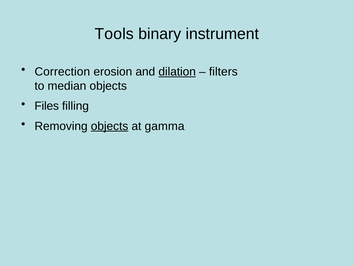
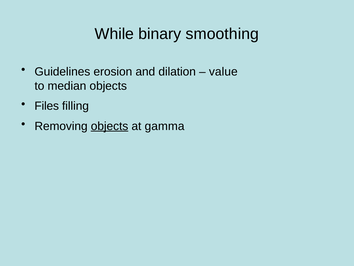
Tools: Tools -> While
instrument: instrument -> smoothing
Correction: Correction -> Guidelines
dilation underline: present -> none
filters: filters -> value
